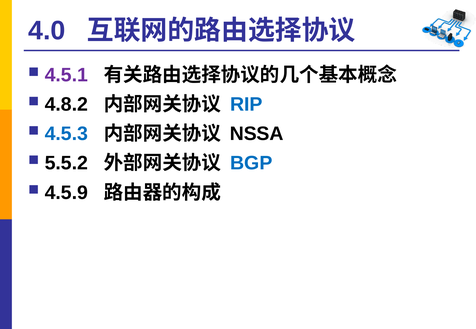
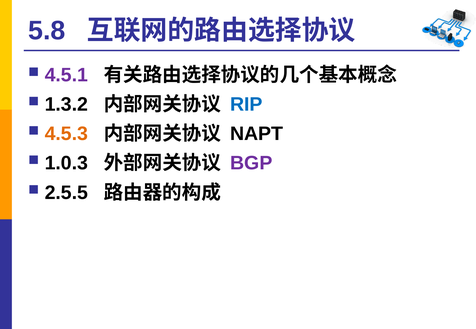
4.0: 4.0 -> 5.8
4.8.2: 4.8.2 -> 1.3.2
4.5.3 colour: blue -> orange
NSSA: NSSA -> NAPT
5.5.2: 5.5.2 -> 1.0.3
BGP colour: blue -> purple
4.5.9: 4.5.9 -> 2.5.5
